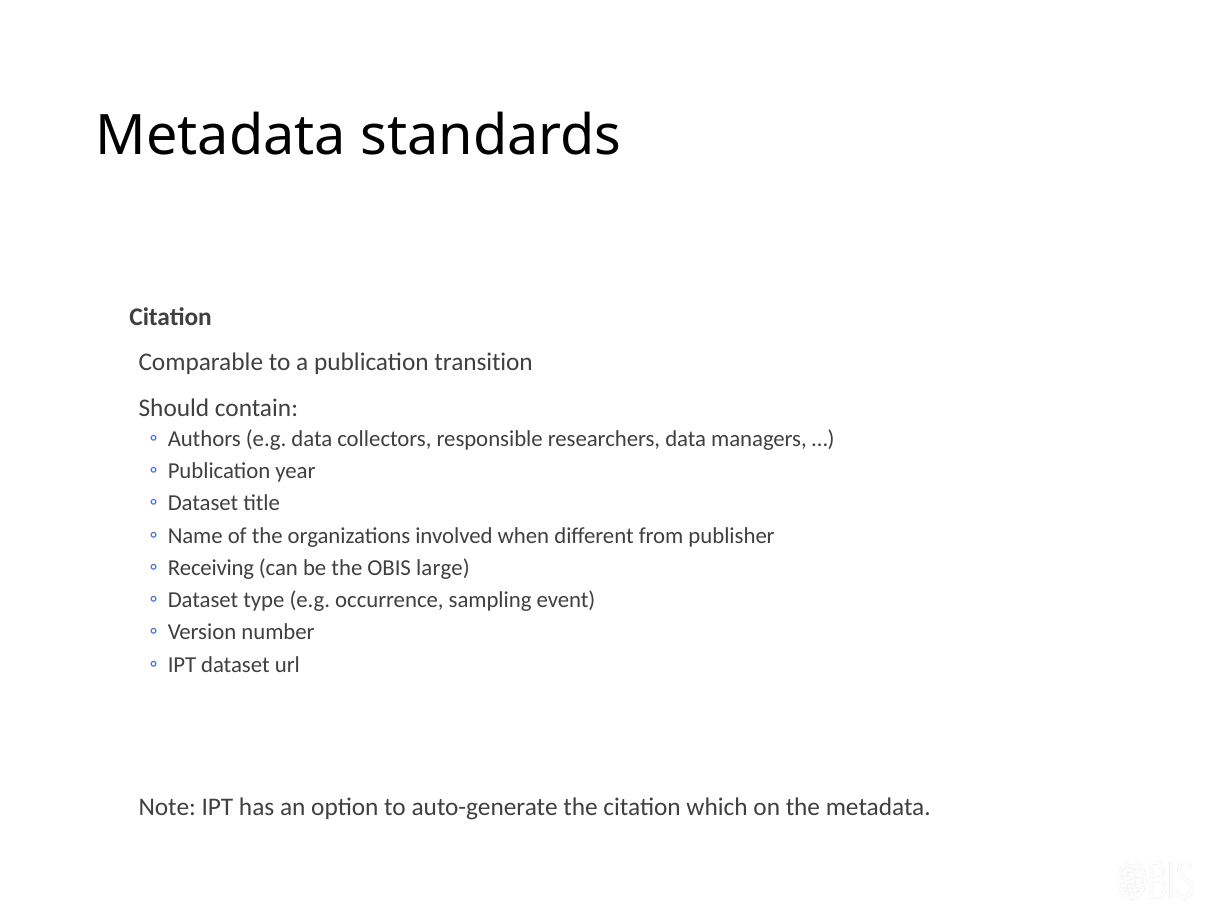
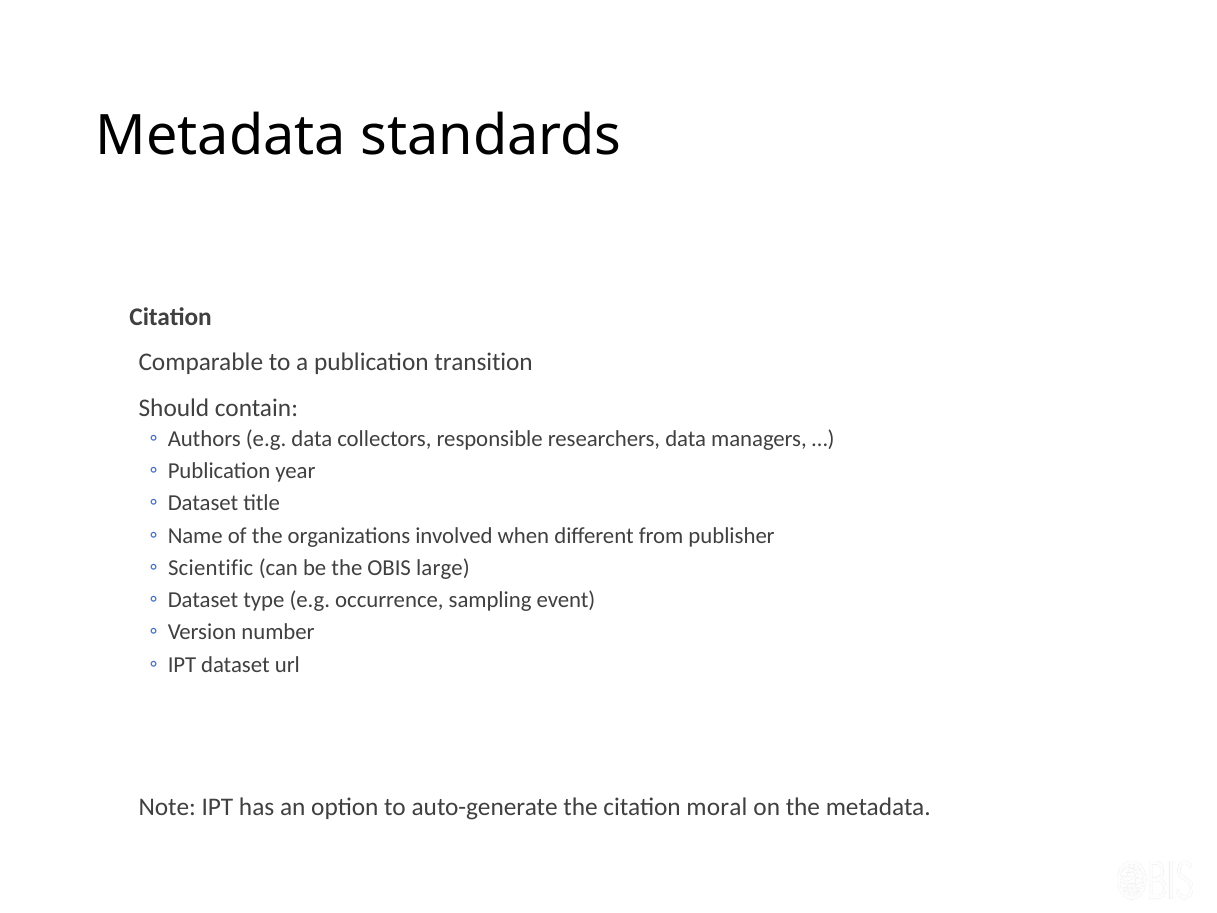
Receiving: Receiving -> Scientific
which: which -> moral
